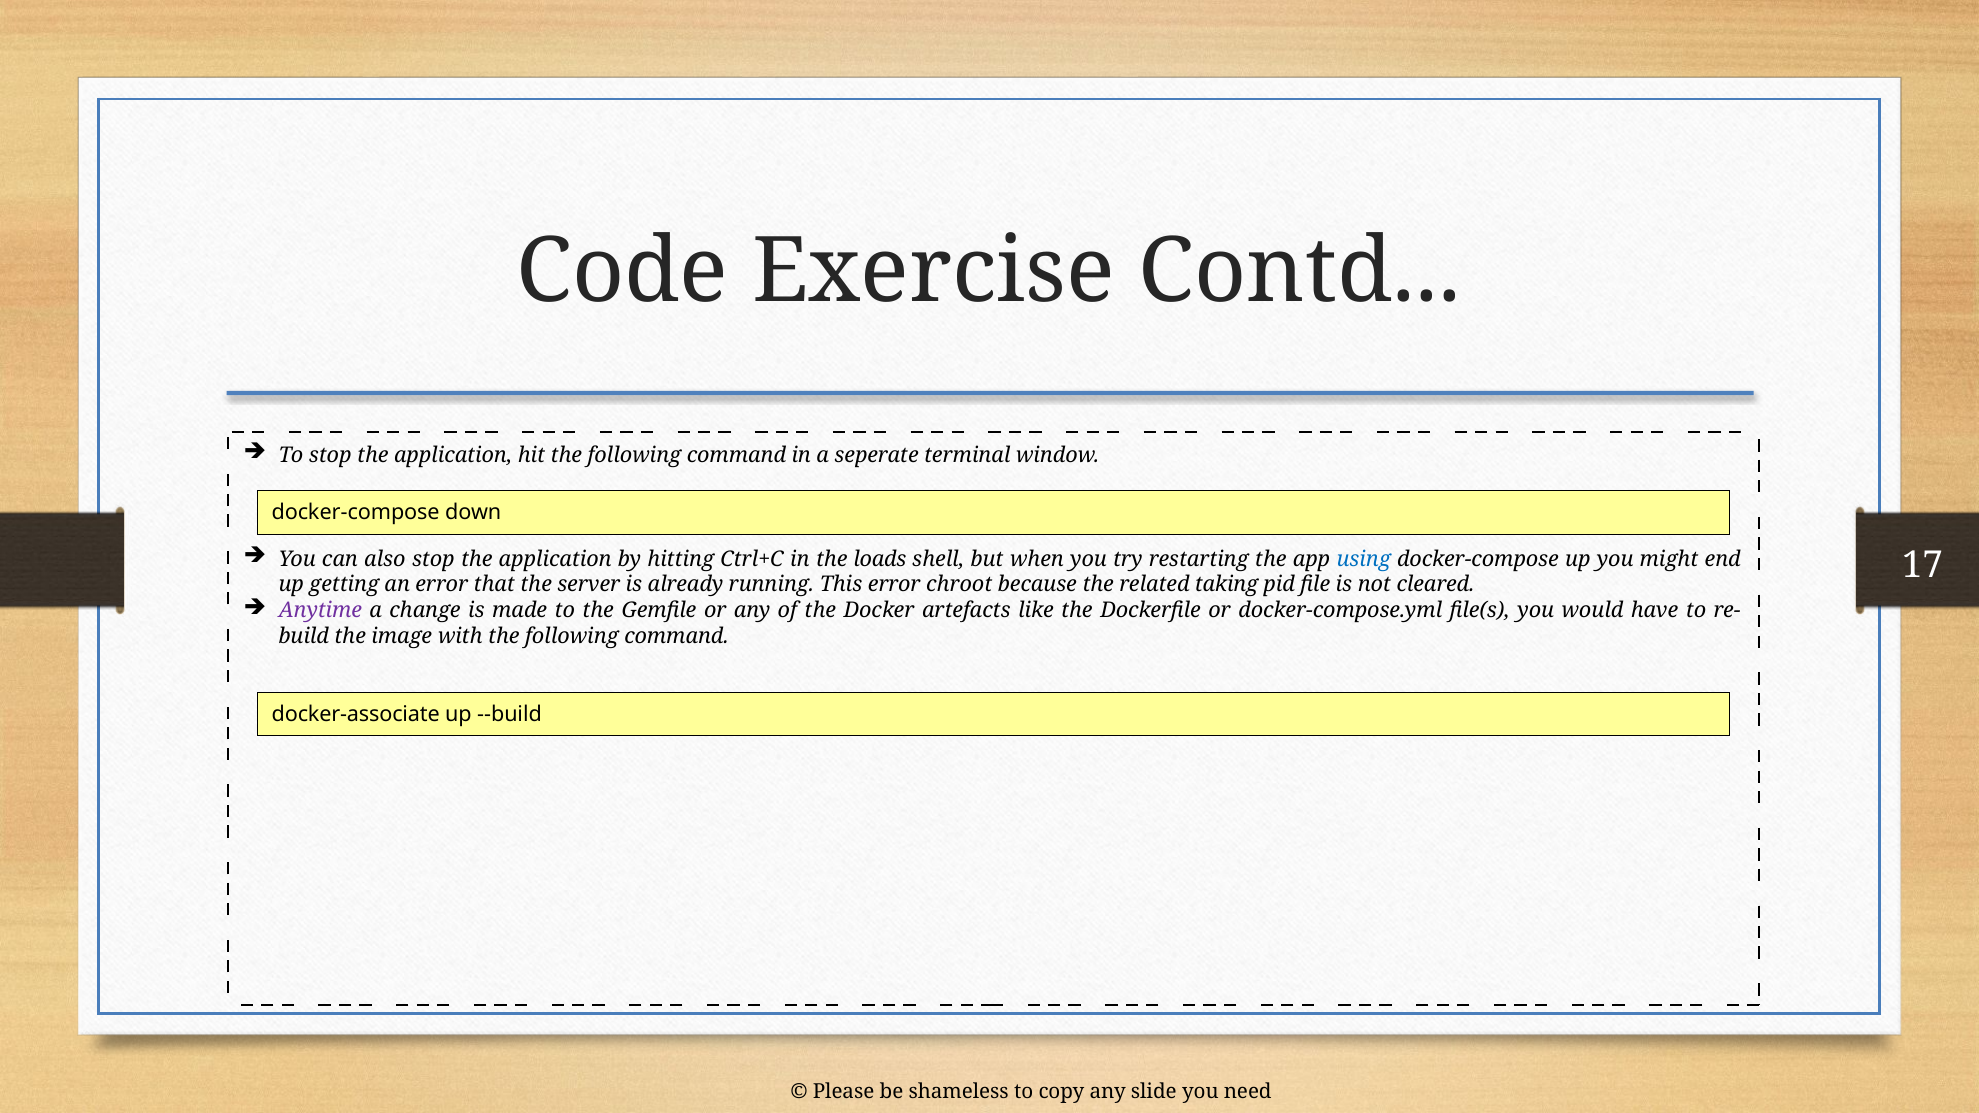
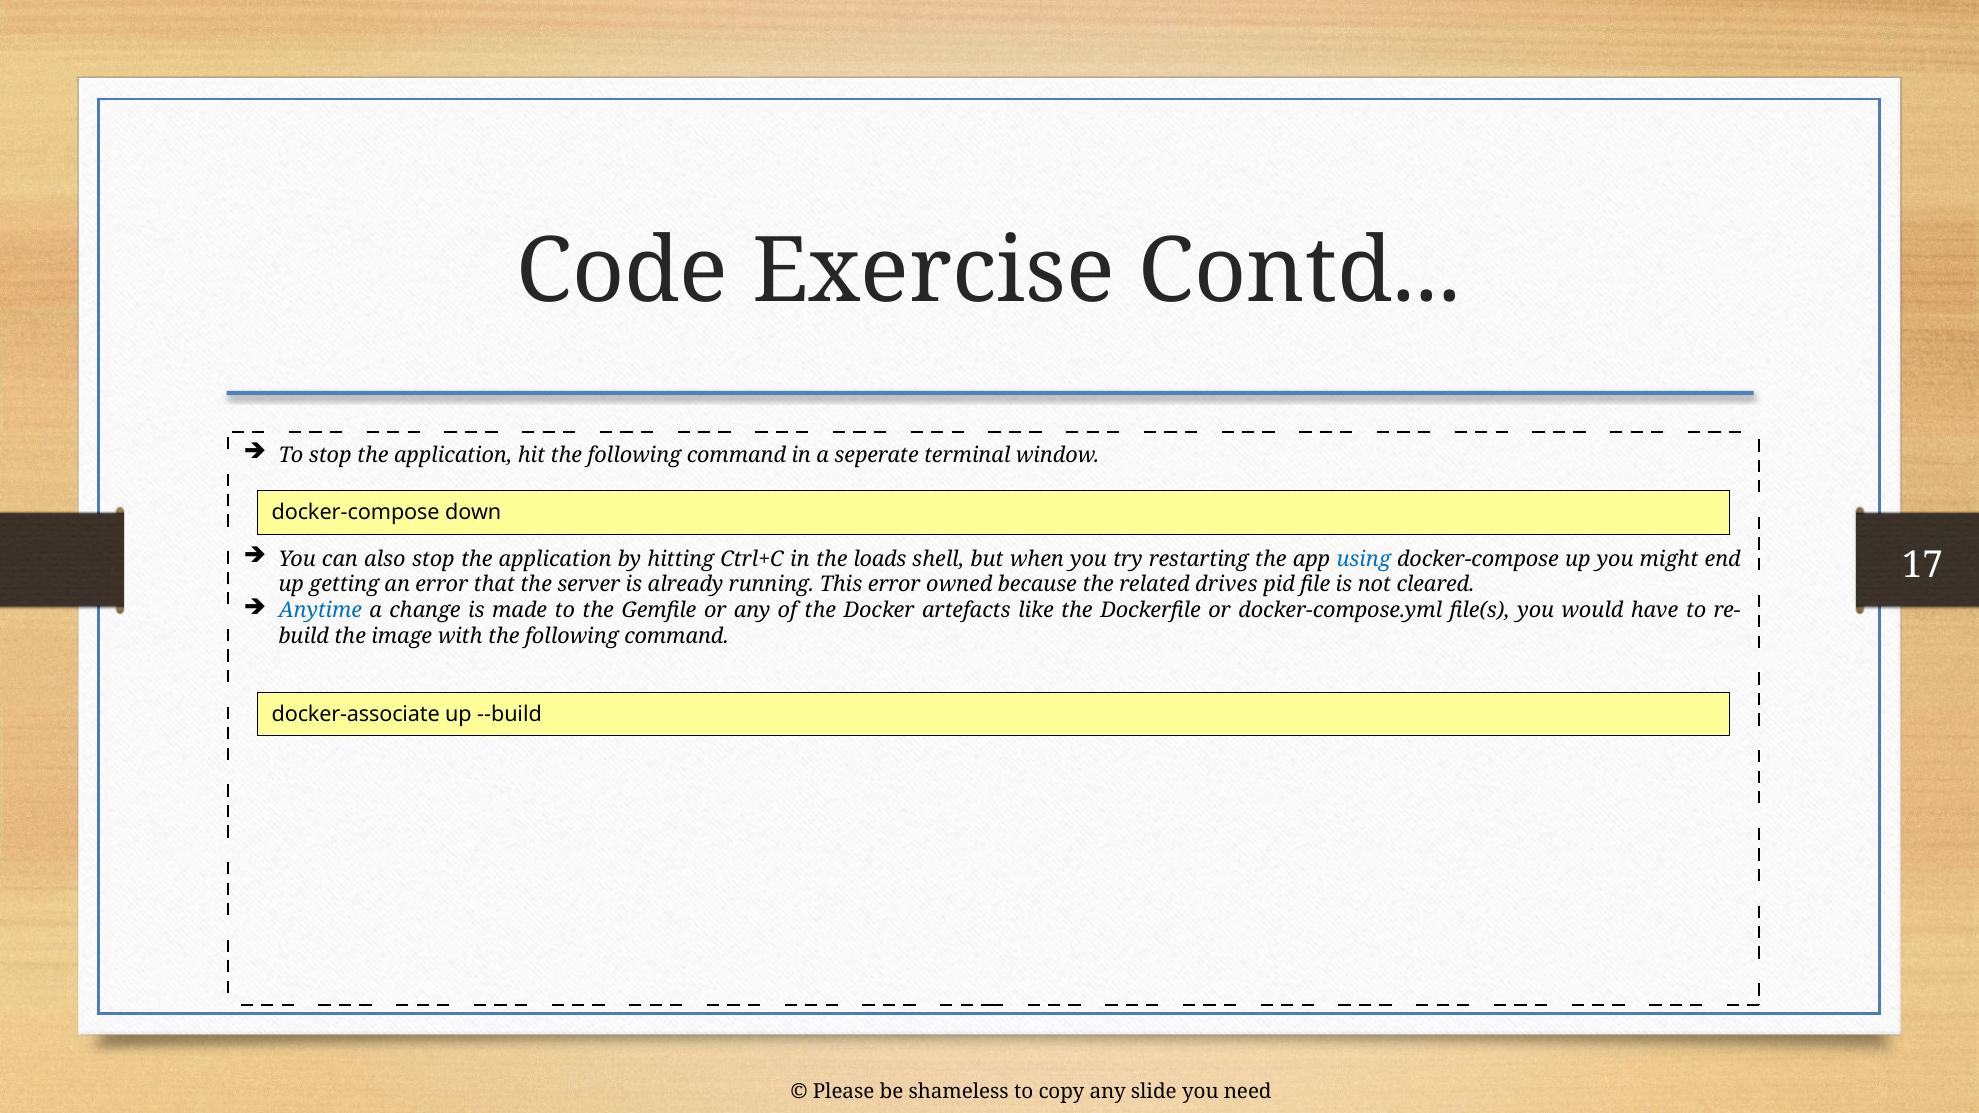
chroot: chroot -> owned
taking: taking -> drives
Anytime colour: purple -> blue
